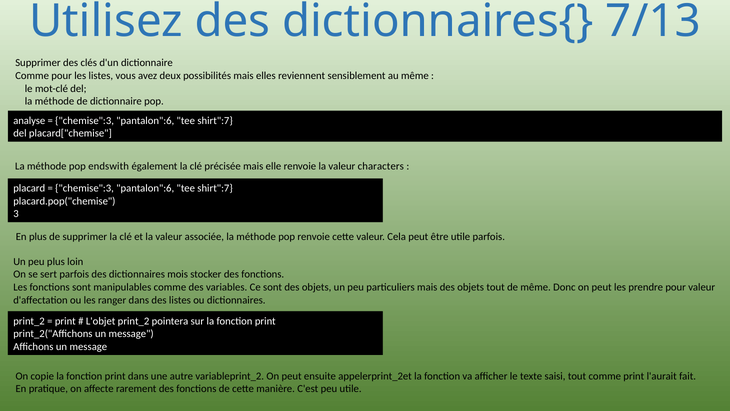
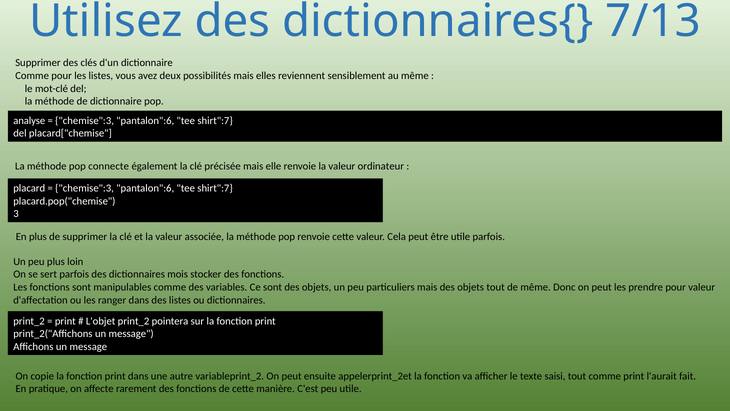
endswith: endswith -> connecte
characters: characters -> ordinateur
